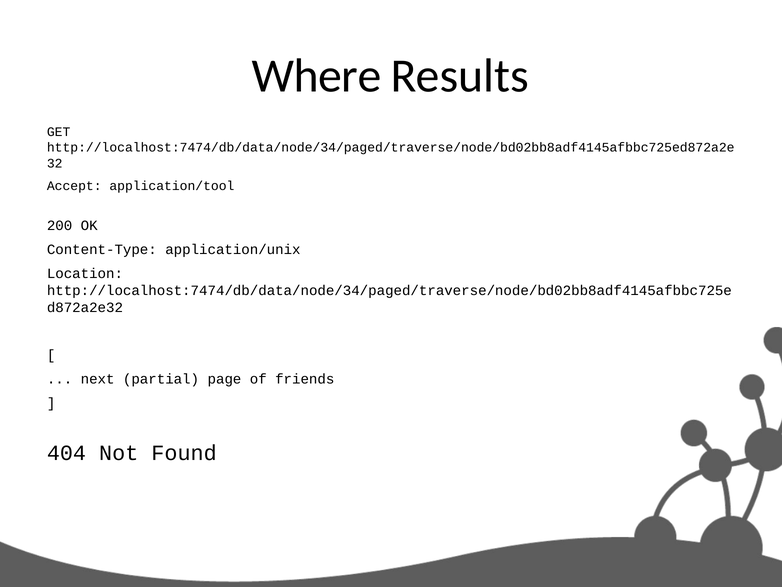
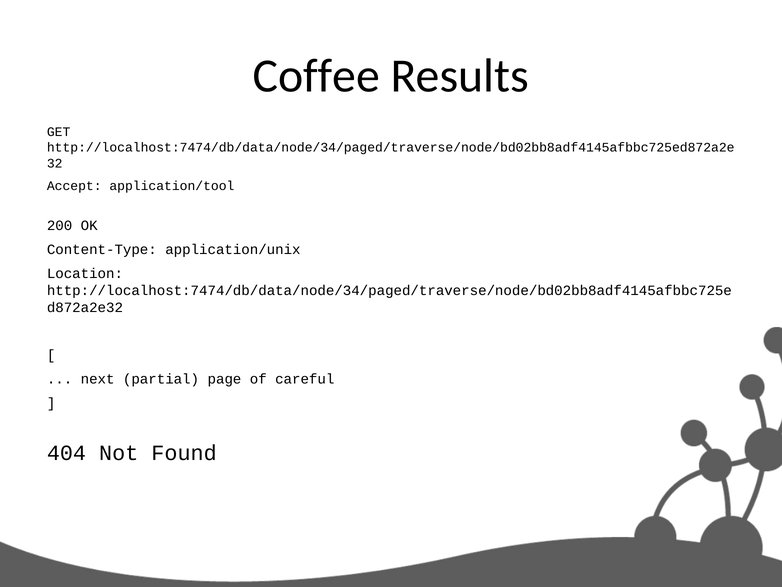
Where: Where -> Coffee
friends: friends -> careful
